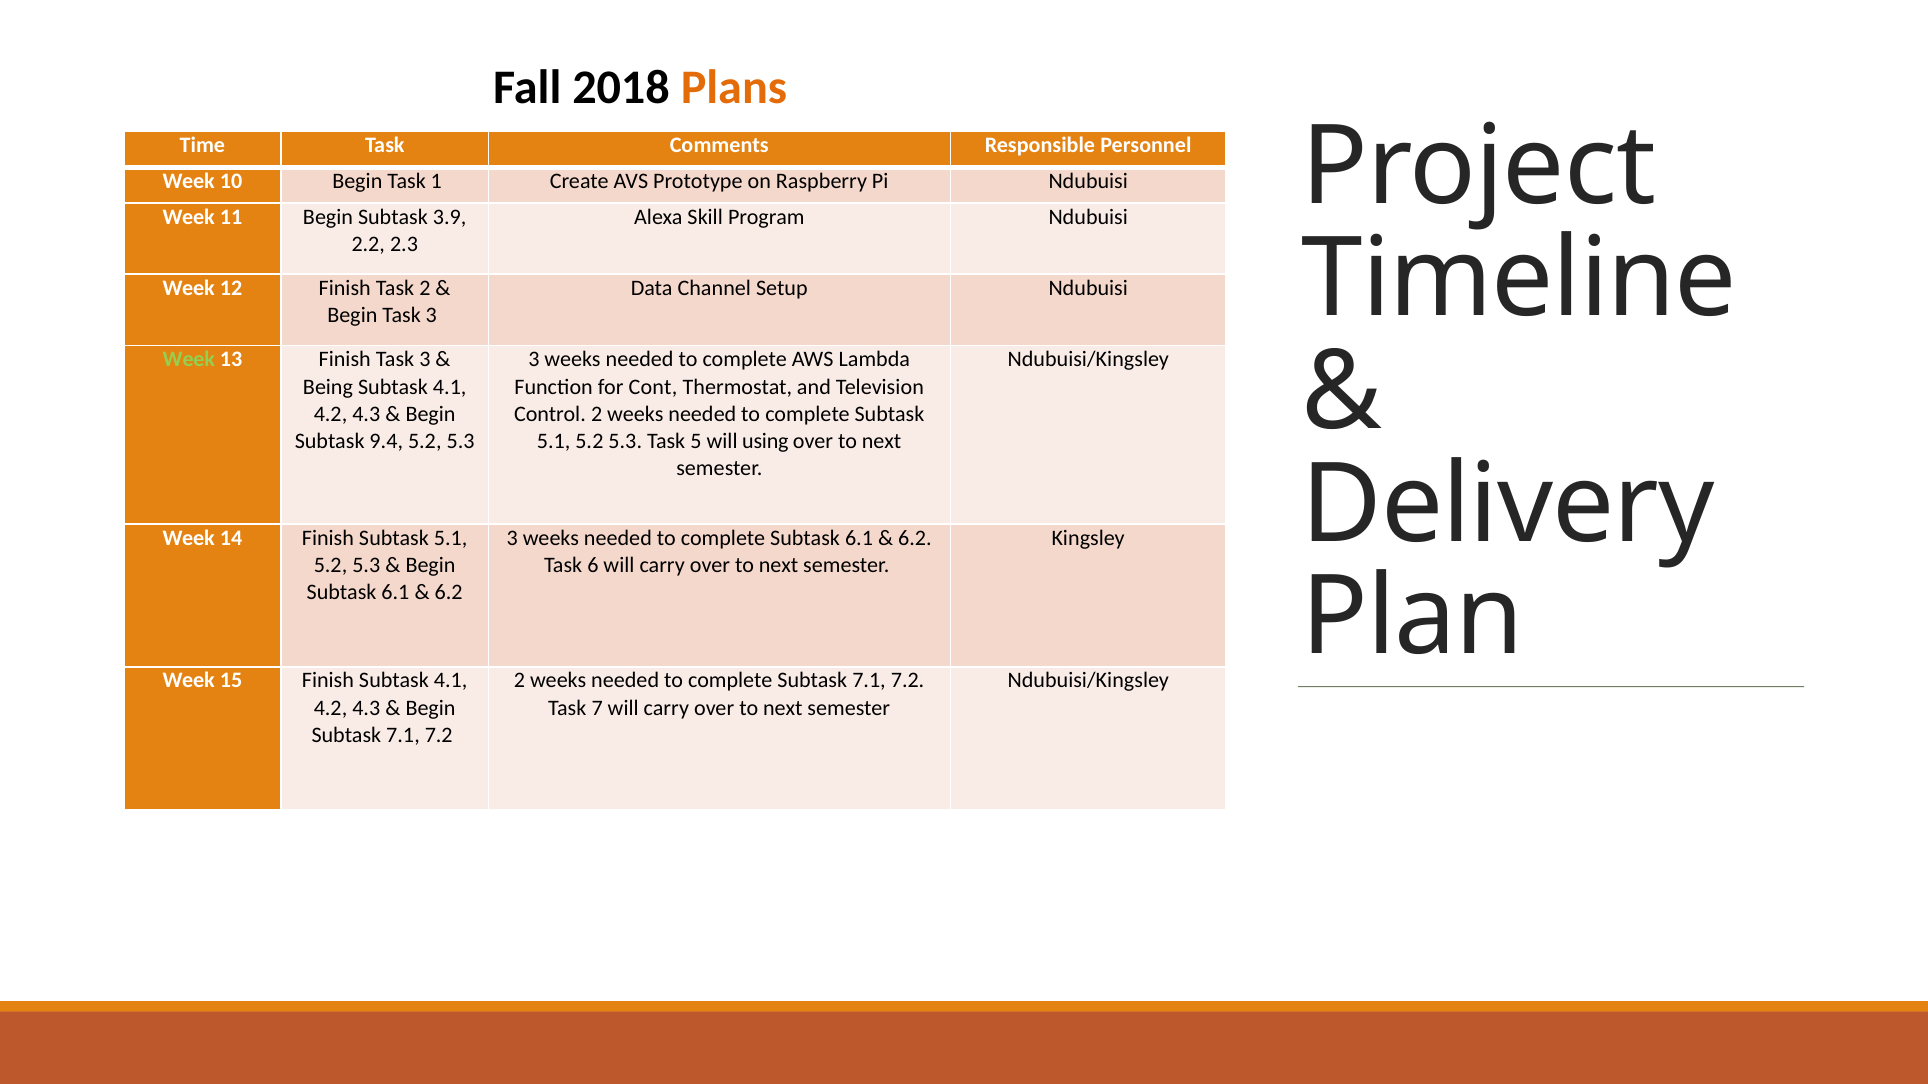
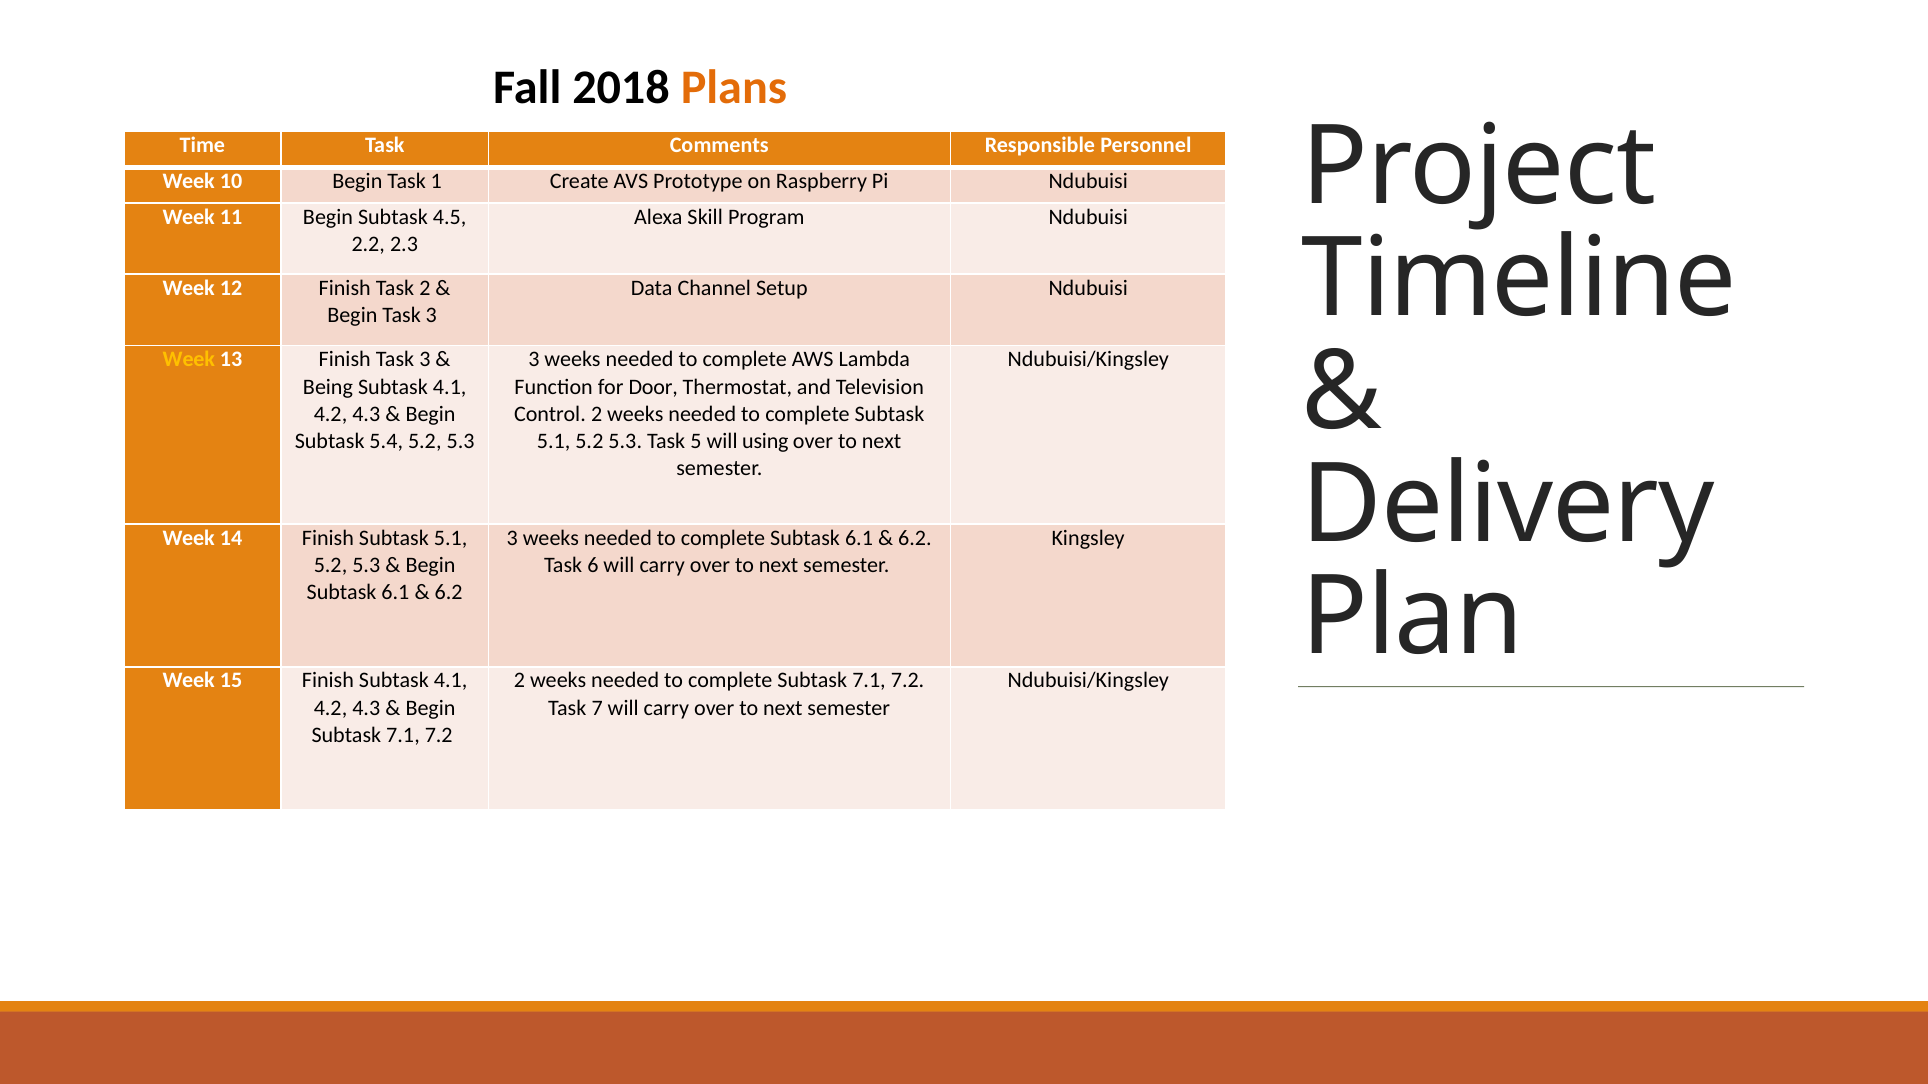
3.9: 3.9 -> 4.5
Week at (189, 360) colour: light green -> yellow
Cont: Cont -> Door
9.4: 9.4 -> 5.4
